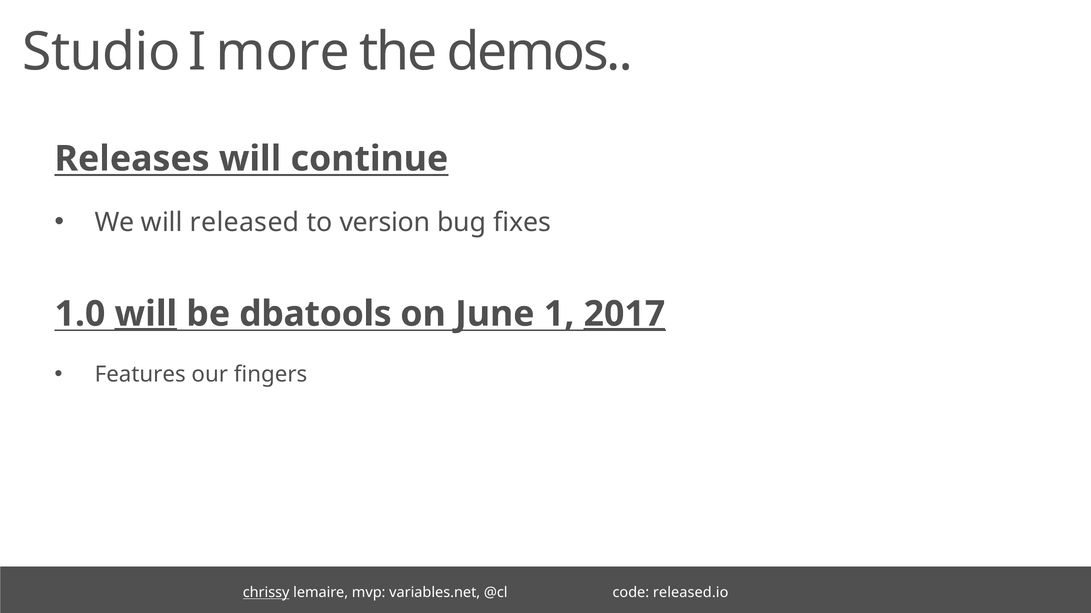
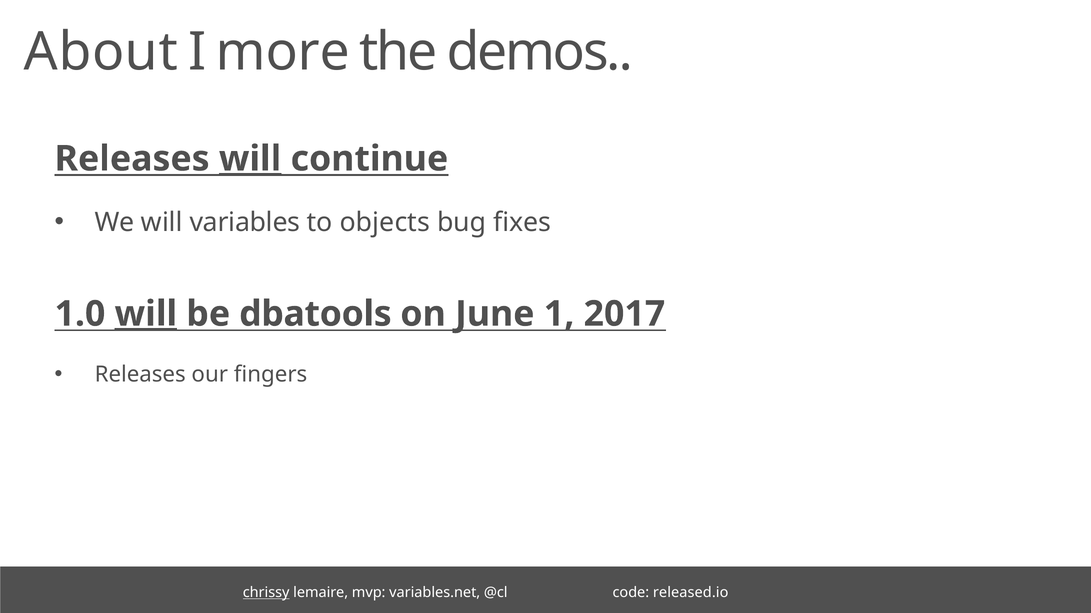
Studio: Studio -> About
will at (250, 159) underline: none -> present
released: released -> variables
version: version -> objects
2017 underline: present -> none
Features at (140, 374): Features -> Releases
